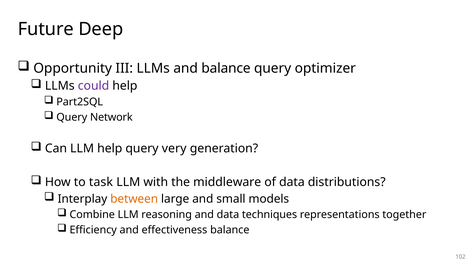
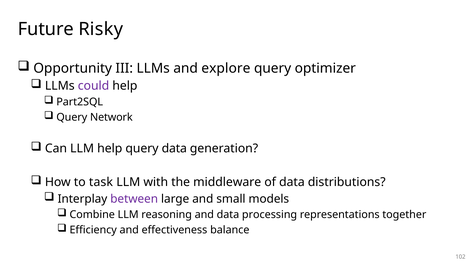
Deep: Deep -> Risky
and balance: balance -> explore
query very: very -> data
between colour: orange -> purple
techniques: techniques -> processing
